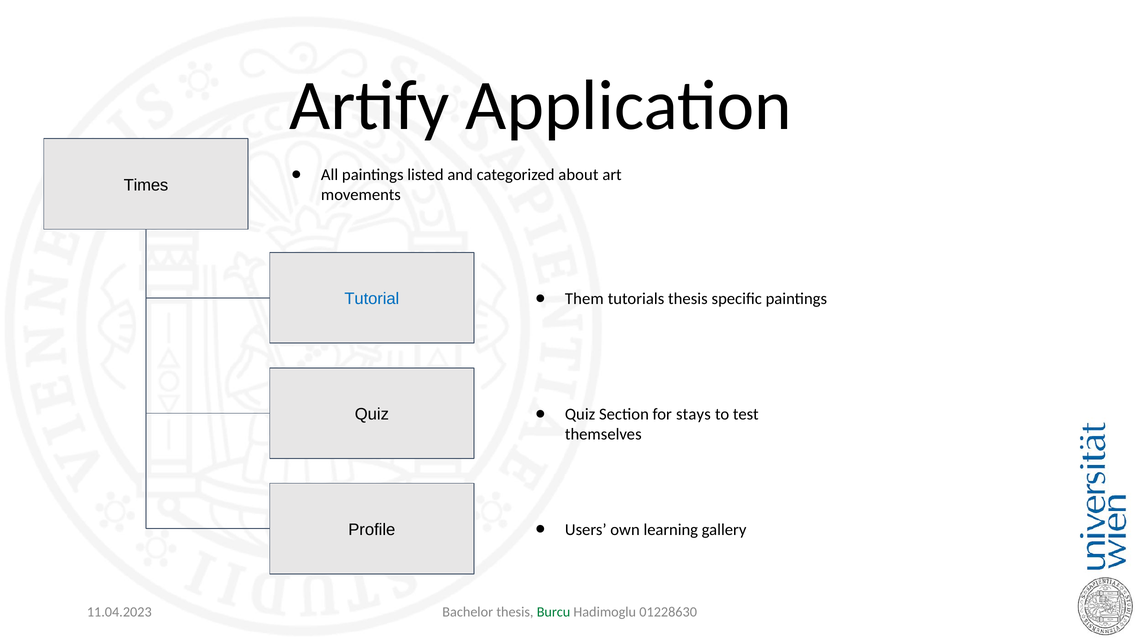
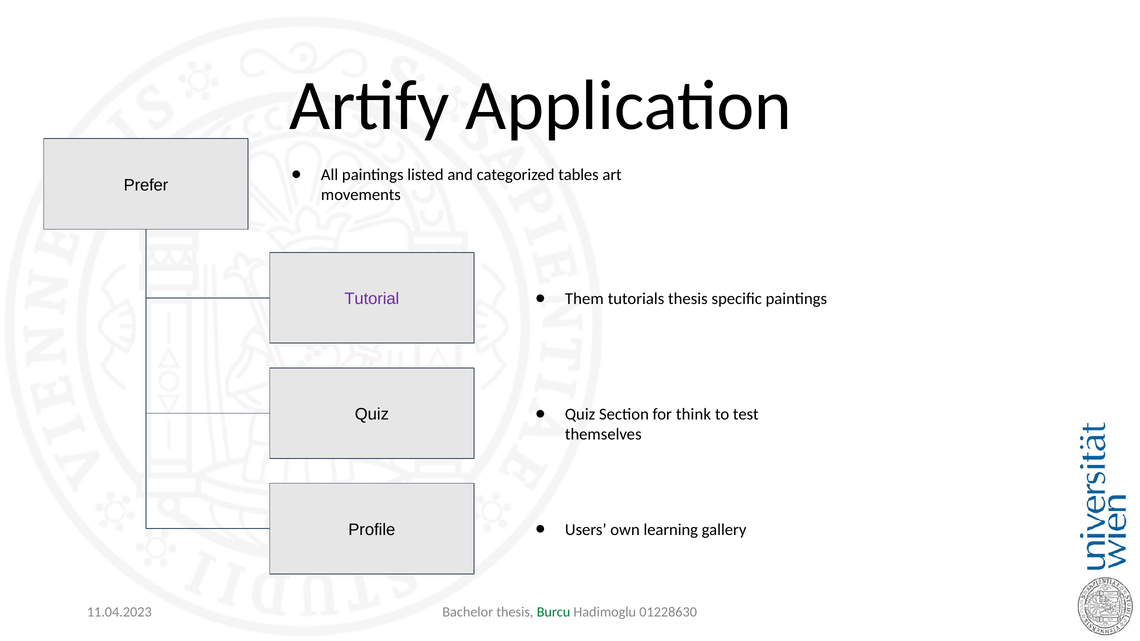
about: about -> tables
Times: Times -> Prefer
Tutorial colour: blue -> purple
stays: stays -> think
